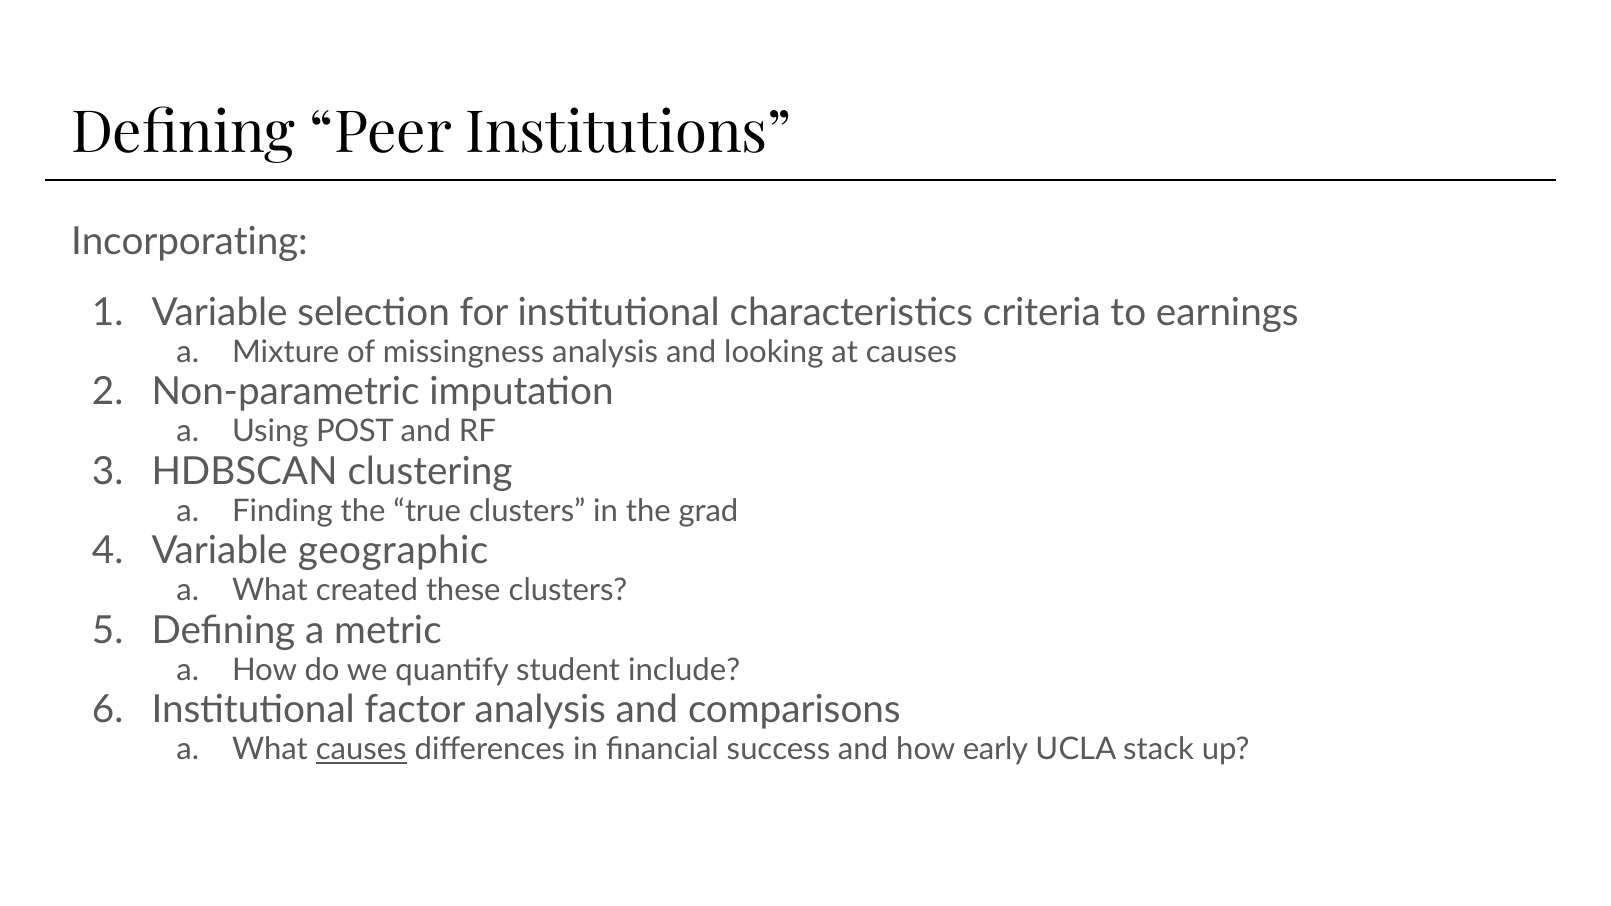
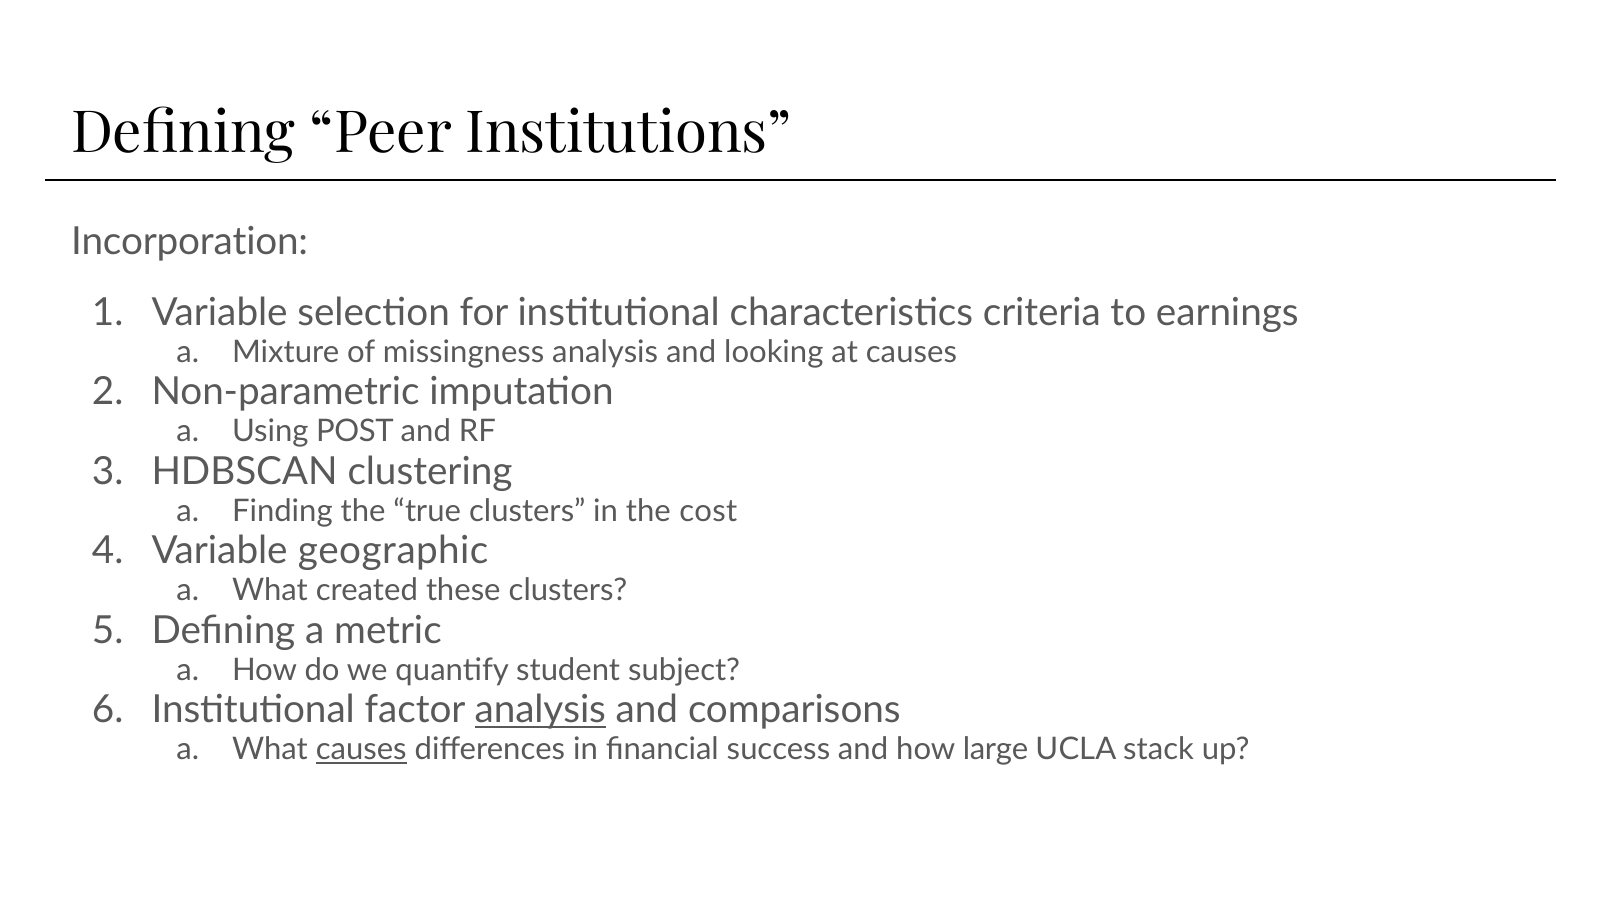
Incorporating: Incorporating -> Incorporation
grad: grad -> cost
include: include -> subject
analysis at (540, 710) underline: none -> present
early: early -> large
